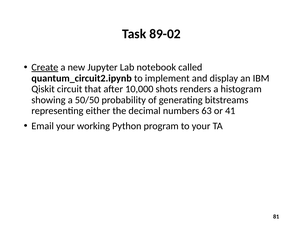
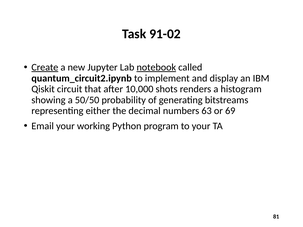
89-02: 89-02 -> 91-02
notebook underline: none -> present
41: 41 -> 69
